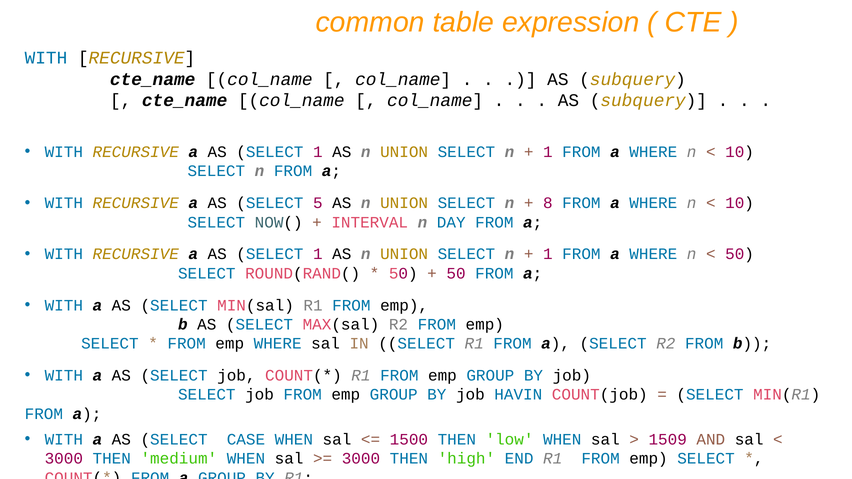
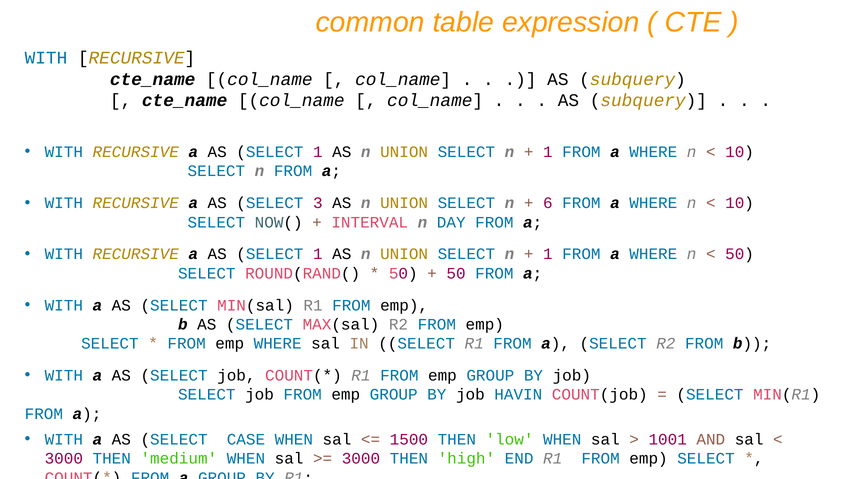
5: 5 -> 3
8: 8 -> 6
1509: 1509 -> 1001
